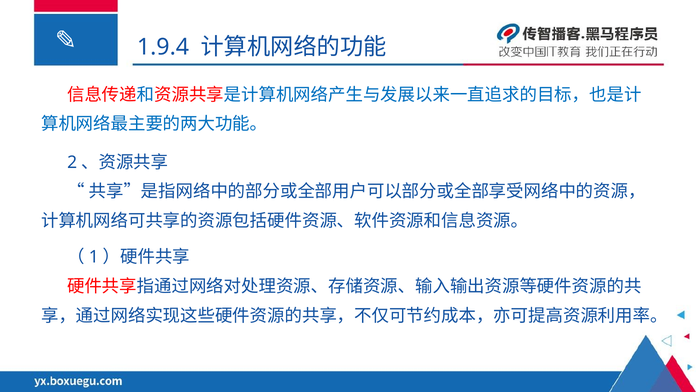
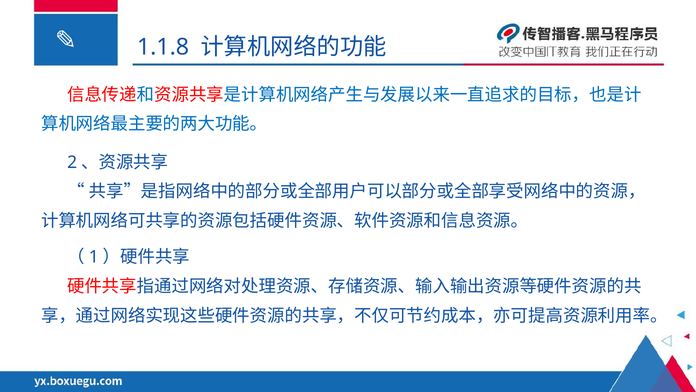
1.9.4: 1.9.4 -> 1.1.8
